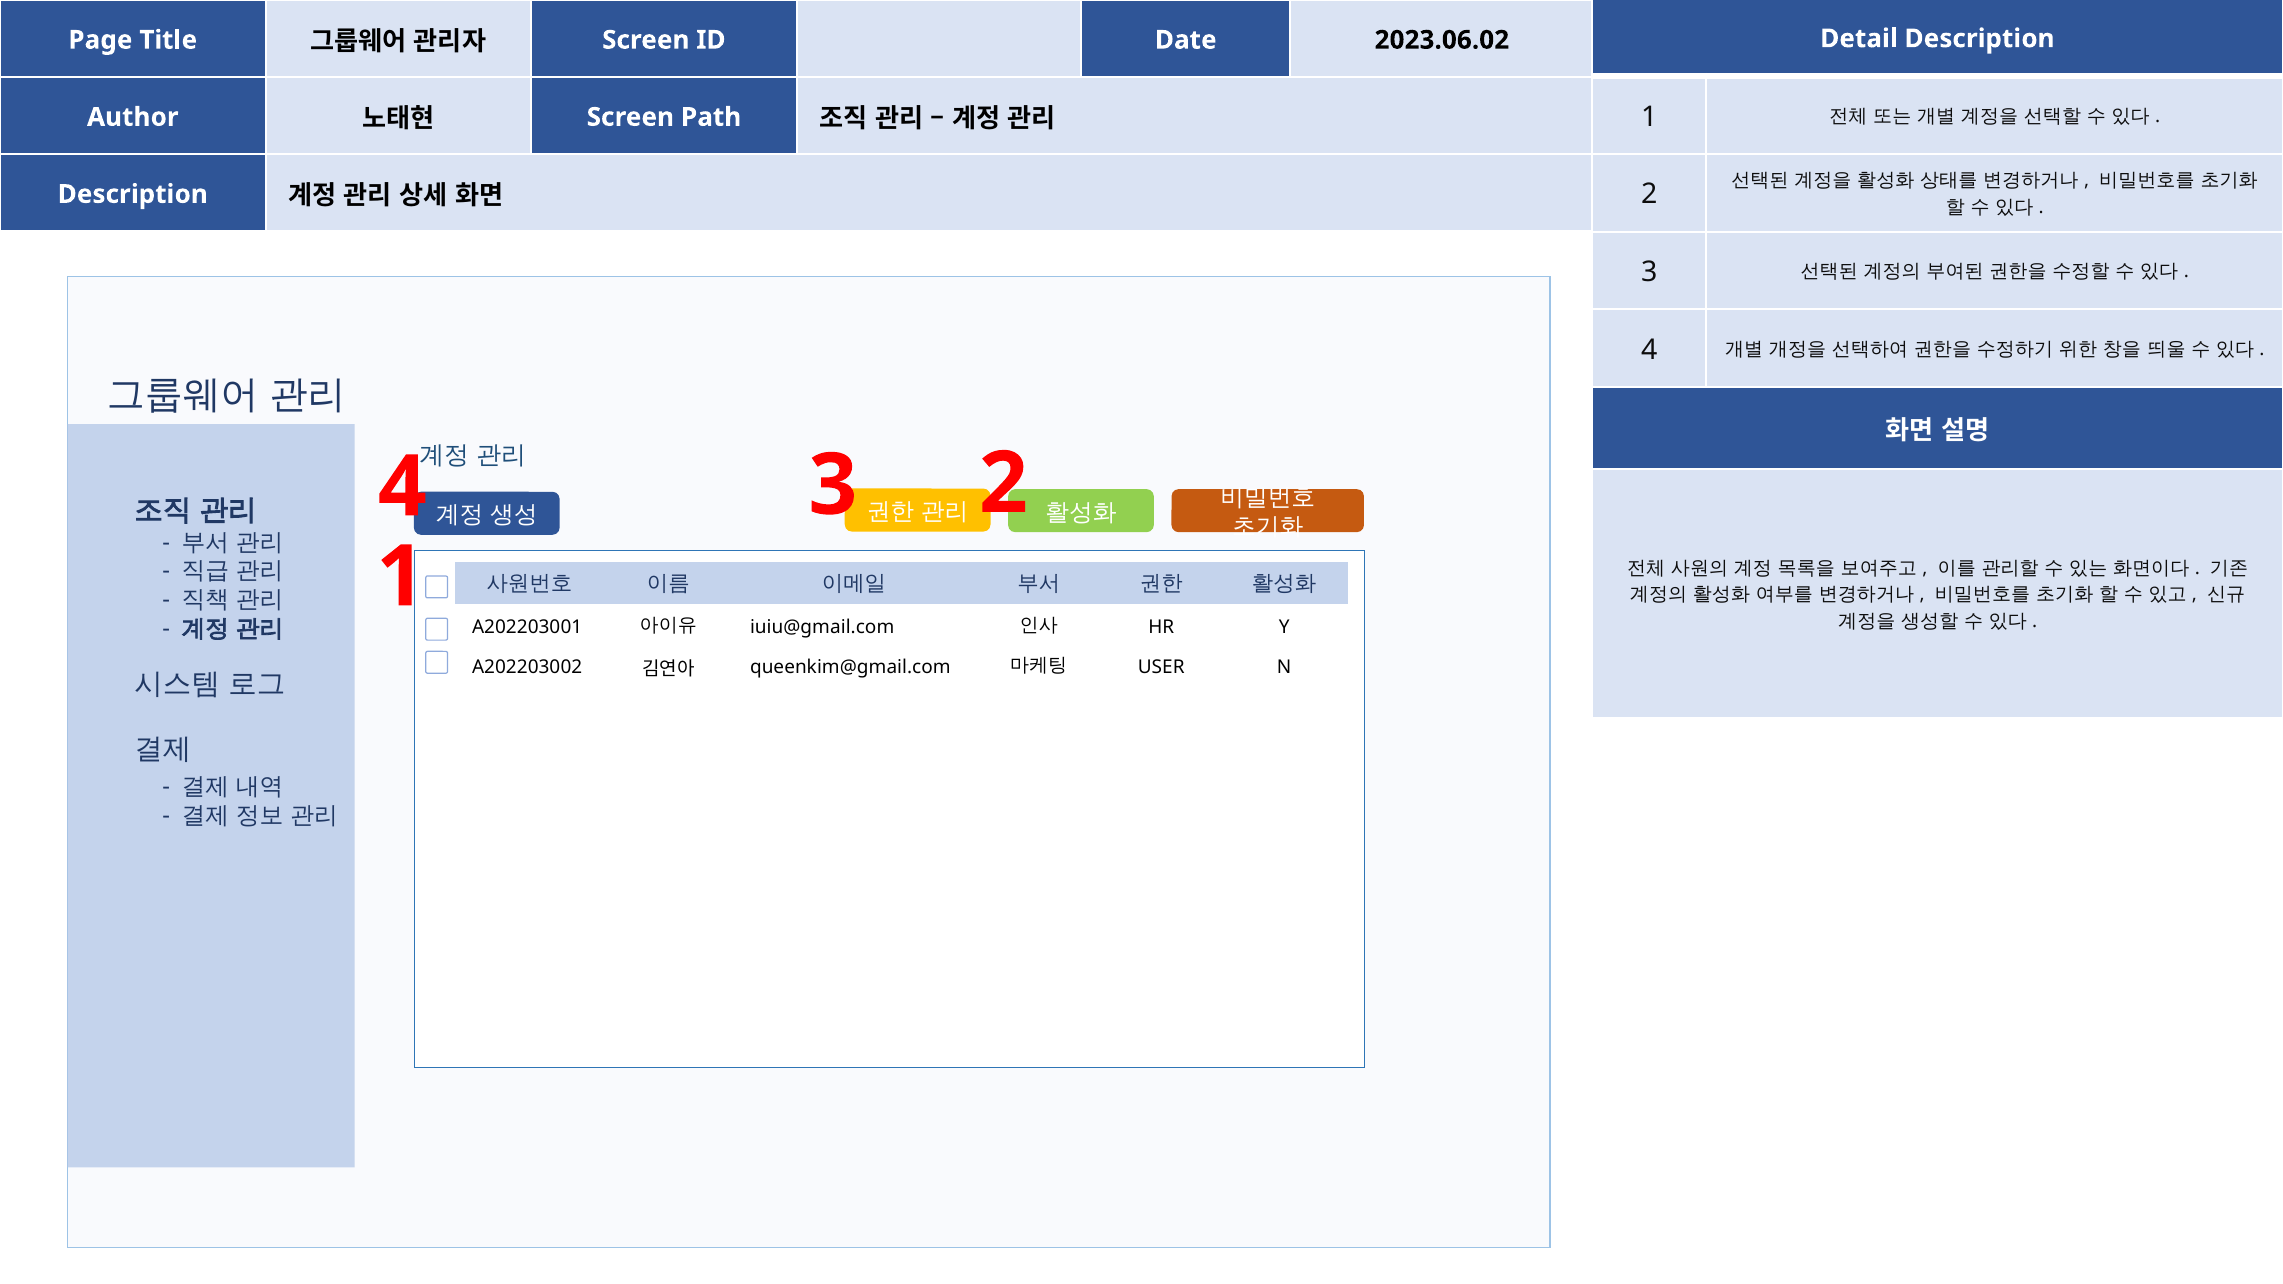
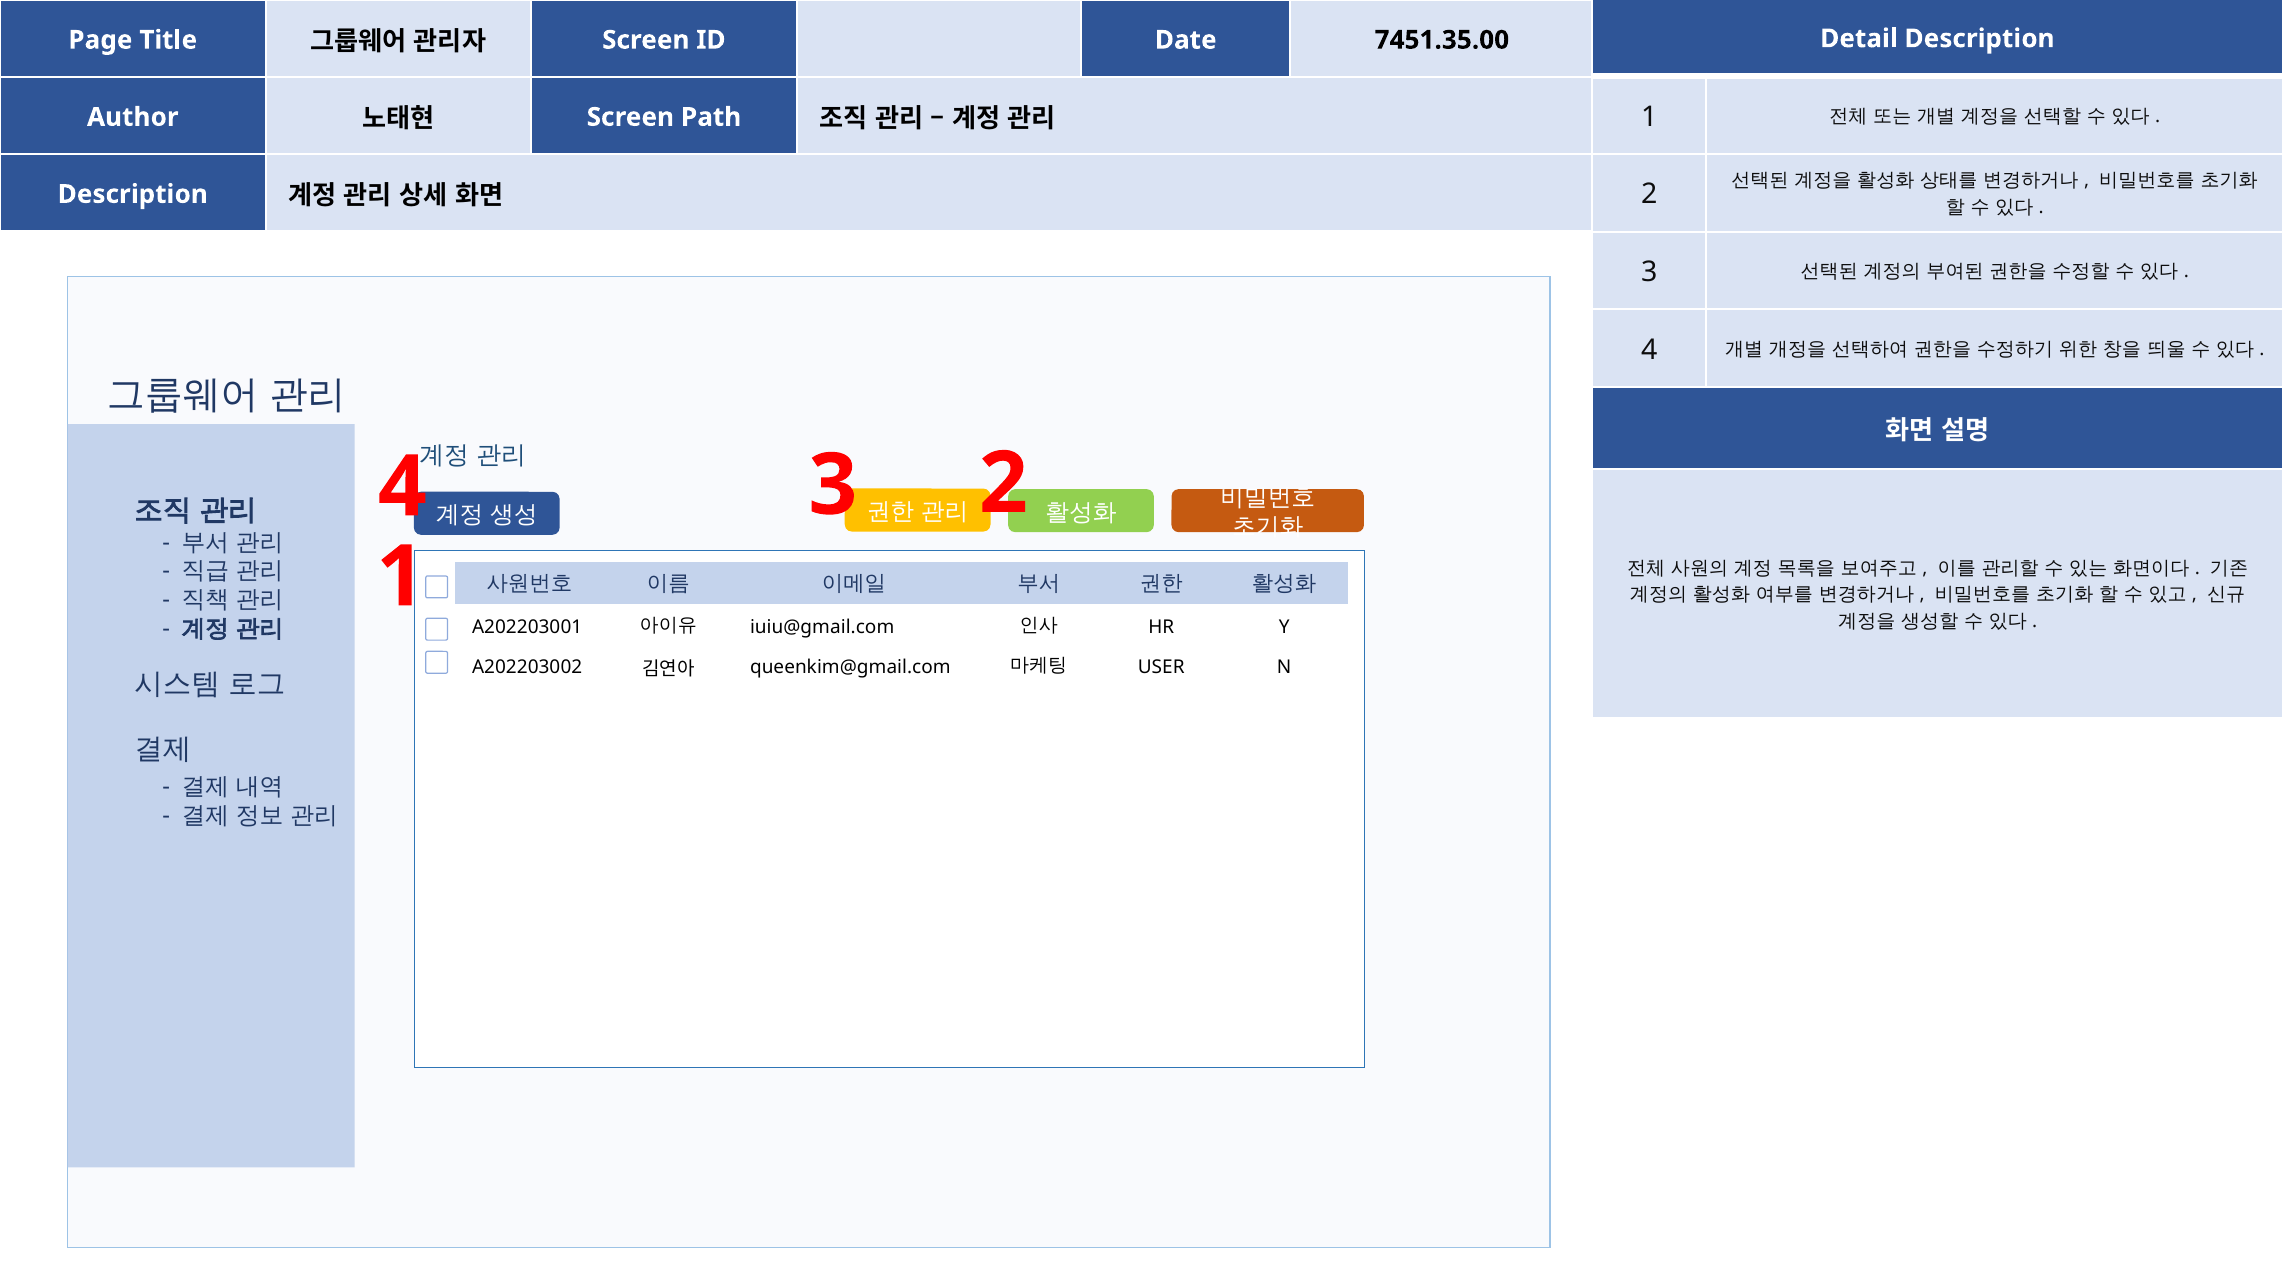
2023.06.02: 2023.06.02 -> 7451.35.00
